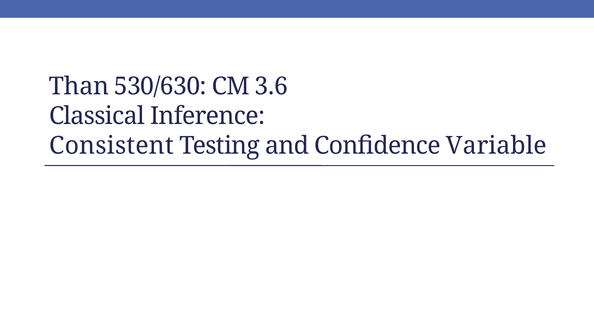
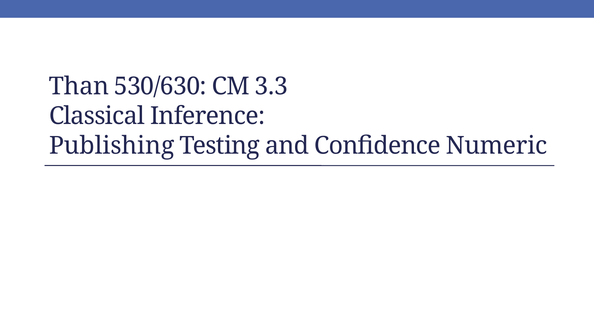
3.6: 3.6 -> 3.3
Consistent: Consistent -> Publishing
Variable: Variable -> Numeric
